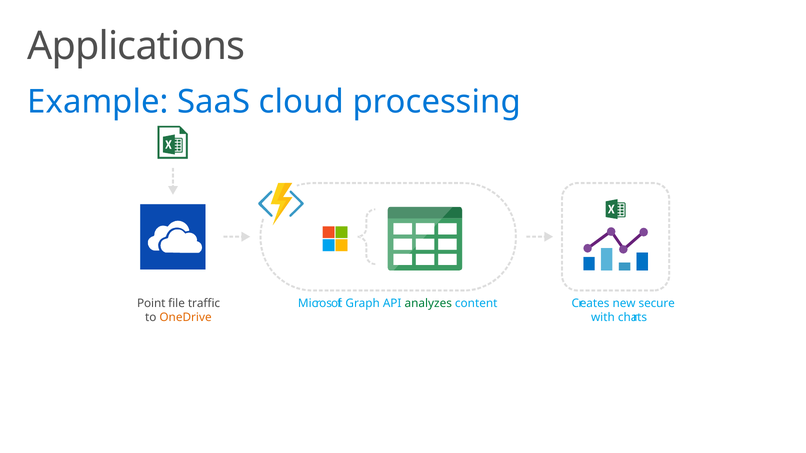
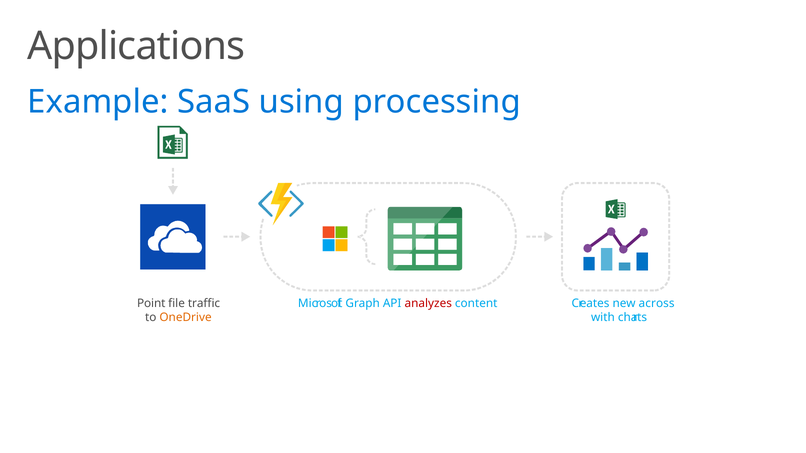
cloud: cloud -> using
analyzes colour: green -> red
secure: secure -> across
